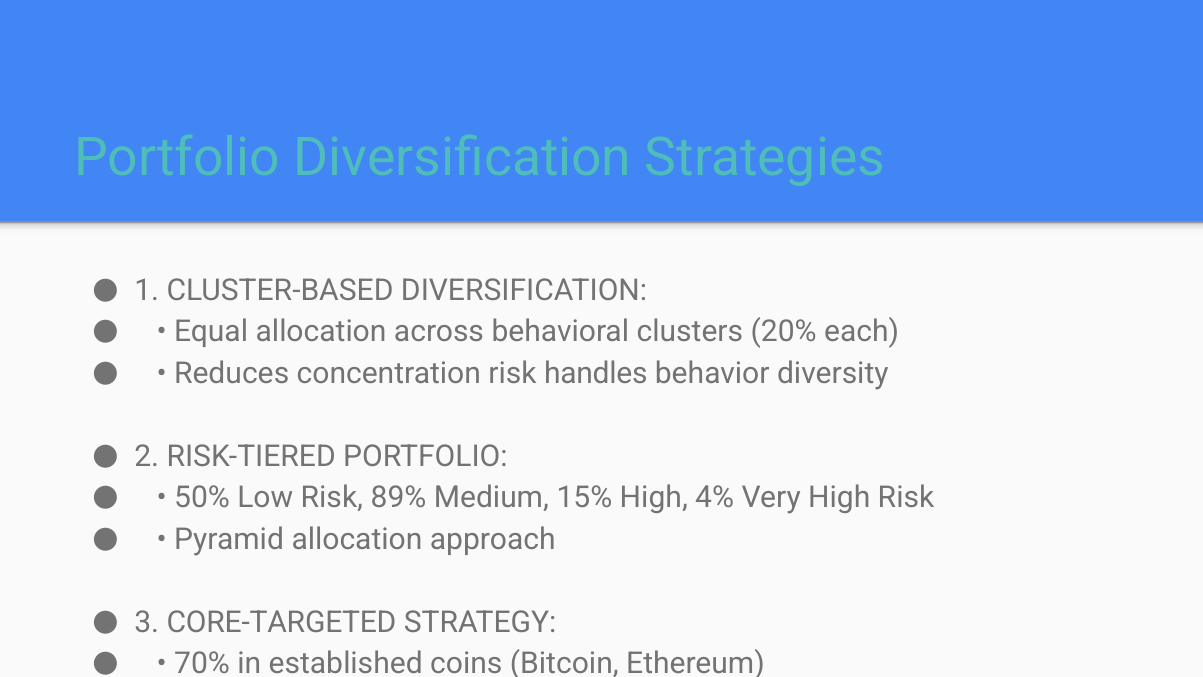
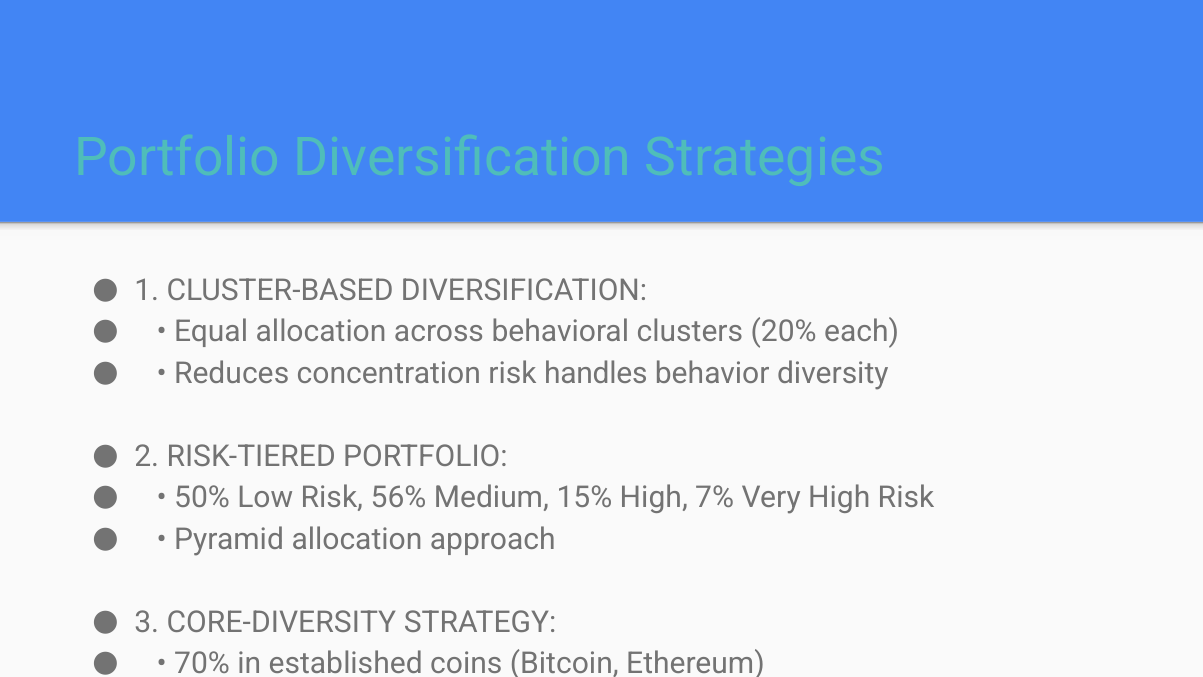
89%: 89% -> 56%
4%: 4% -> 7%
CORE-TARGETED: CORE-TARGETED -> CORE-DIVERSITY
